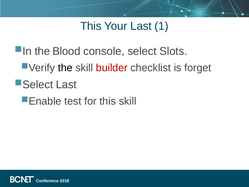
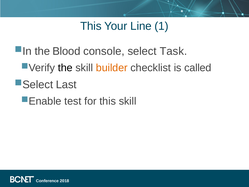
Your Last: Last -> Line
Slots: Slots -> Task
builder colour: red -> orange
forget: forget -> called
